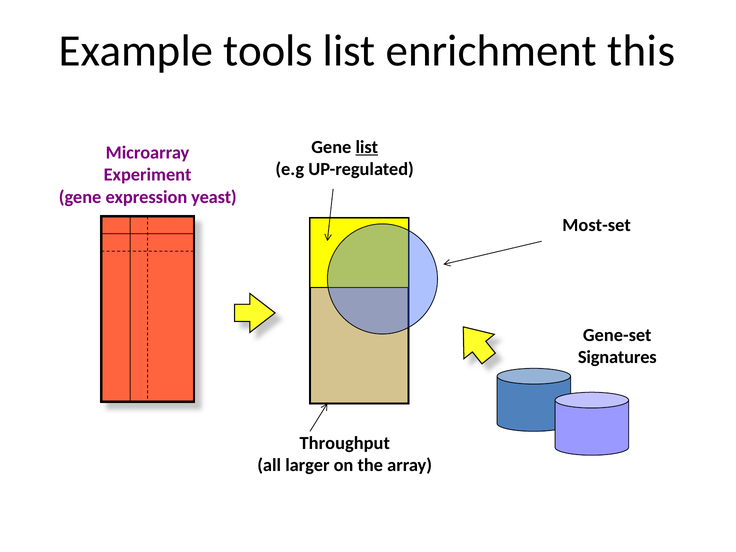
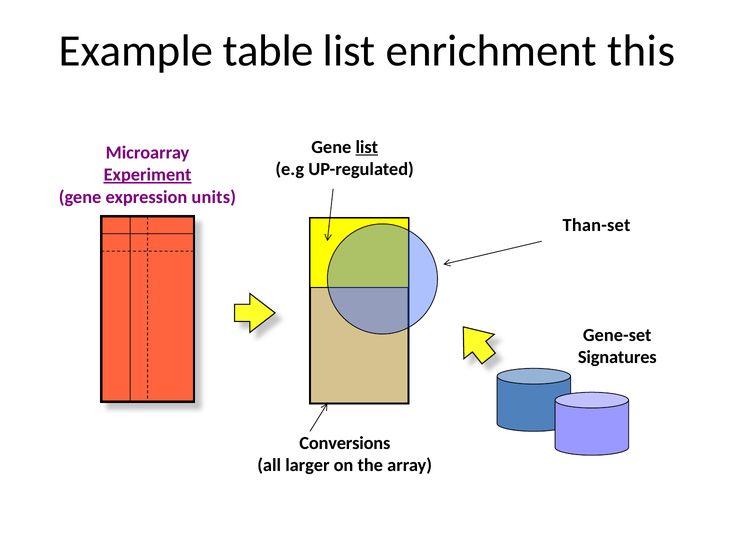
tools: tools -> table
Experiment underline: none -> present
yeast: yeast -> units
Most-set: Most-set -> Than-set
Throughput: Throughput -> Conversions
